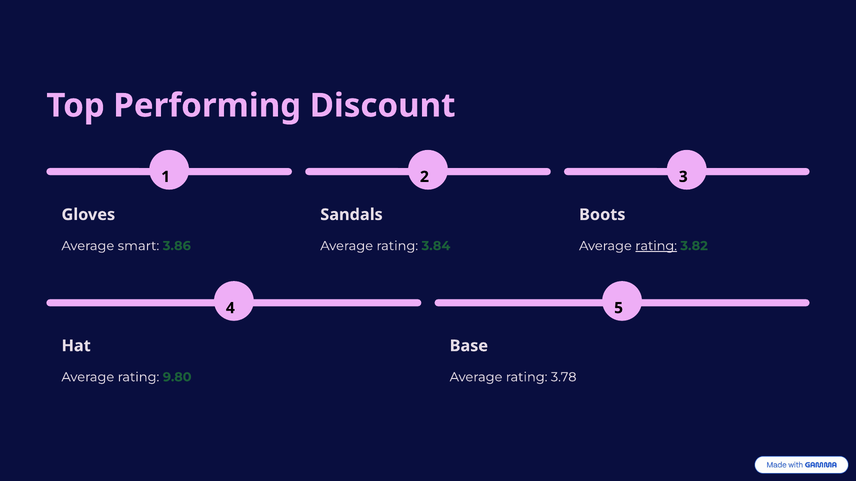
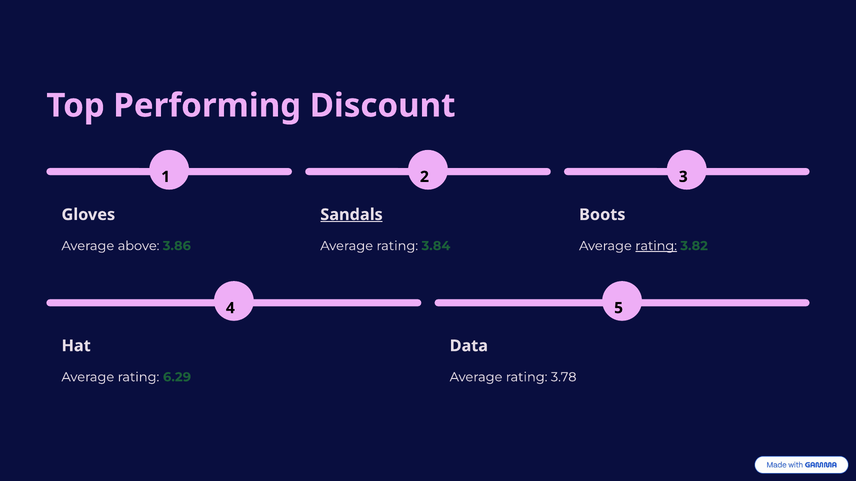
Sandals underline: none -> present
smart: smart -> above
Base: Base -> Data
9.80: 9.80 -> 6.29
